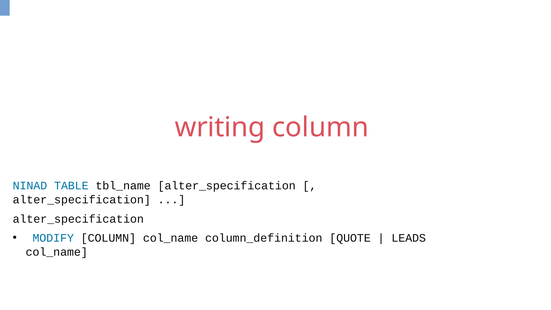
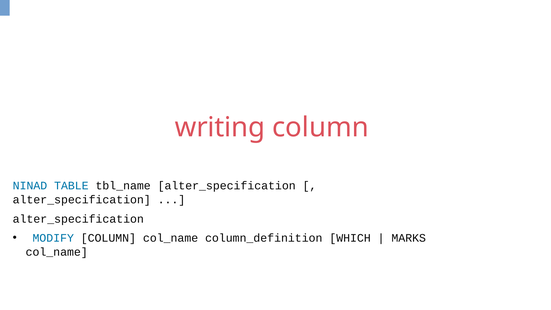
QUOTE: QUOTE -> WHICH
LEADS: LEADS -> MARKS
